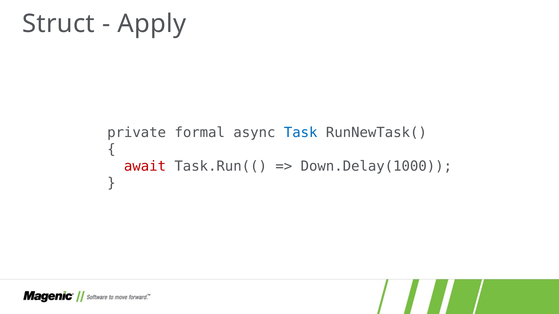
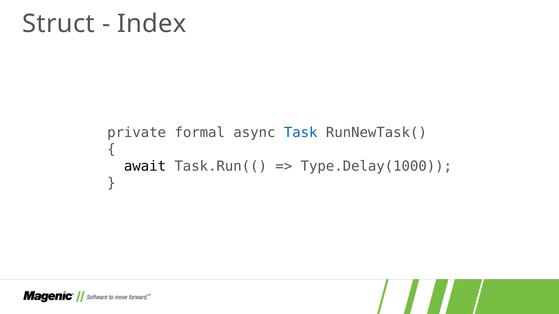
Apply: Apply -> Index
await colour: red -> black
Down.Delay(1000: Down.Delay(1000 -> Type.Delay(1000
